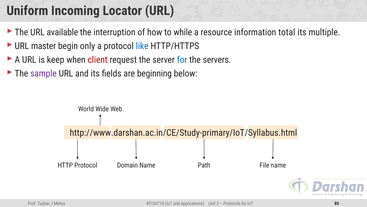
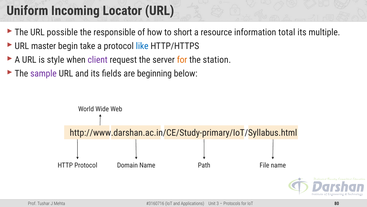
available: available -> possible
interruption: interruption -> responsible
while: while -> short
only: only -> take
keep: keep -> style
client colour: red -> purple
for at (182, 60) colour: blue -> orange
servers: servers -> station
